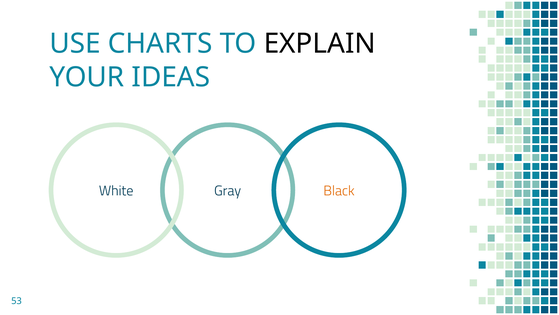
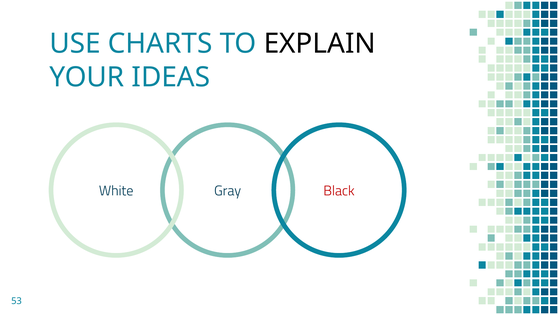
Black colour: orange -> red
